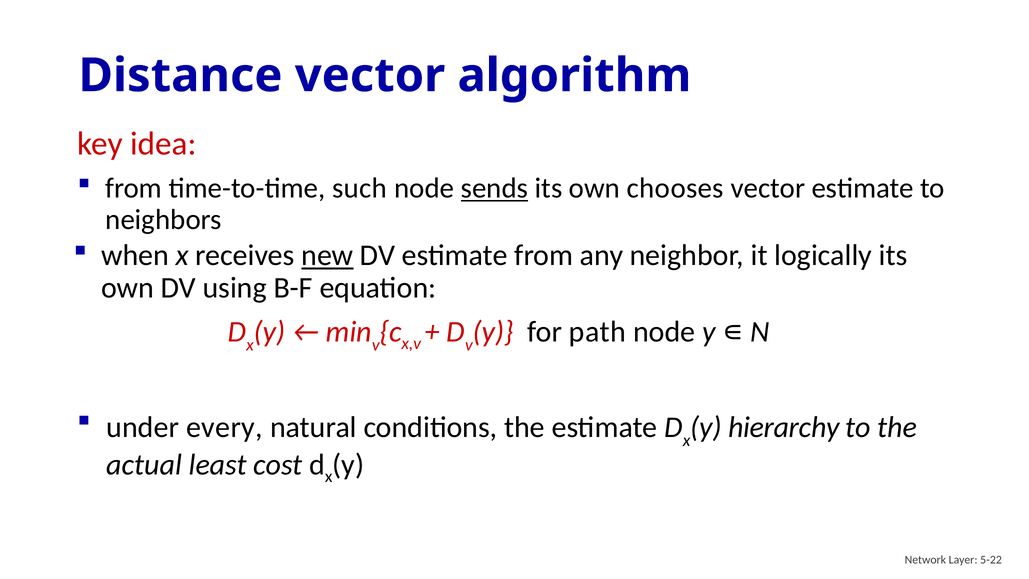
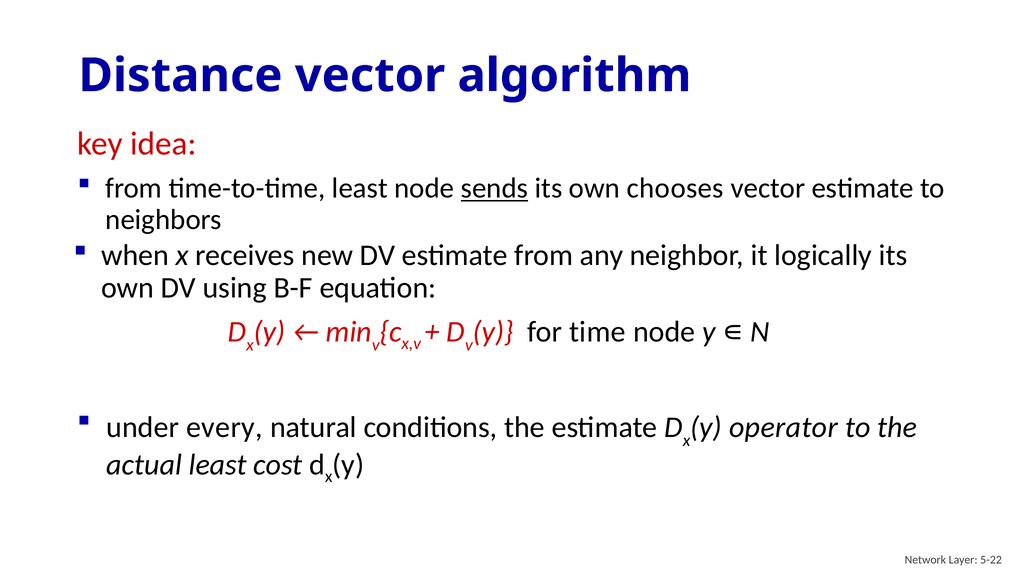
time-to-time such: such -> least
new underline: present -> none
path: path -> time
hierarchy: hierarchy -> operator
